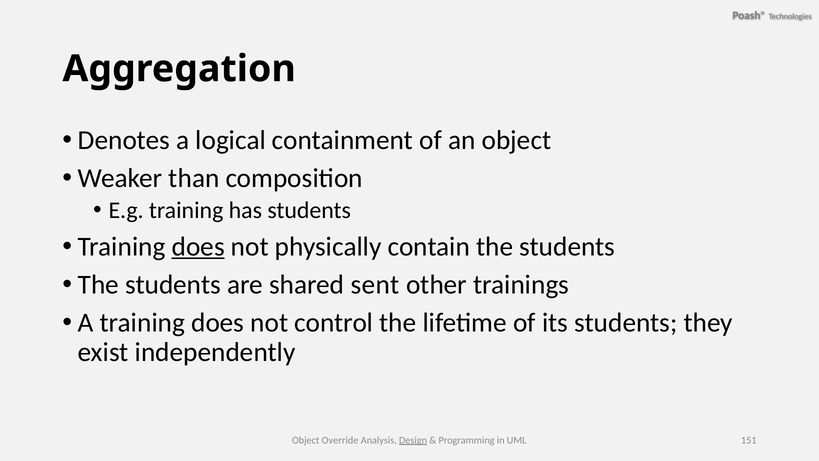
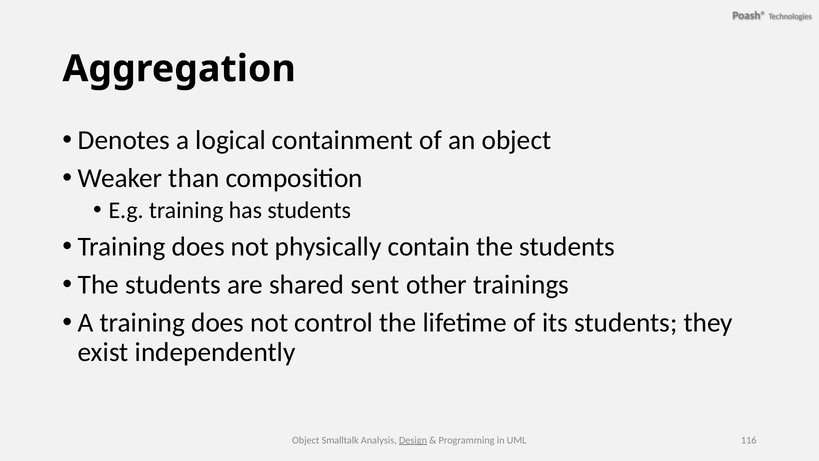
does at (198, 246) underline: present -> none
Override: Override -> Smalltalk
151: 151 -> 116
